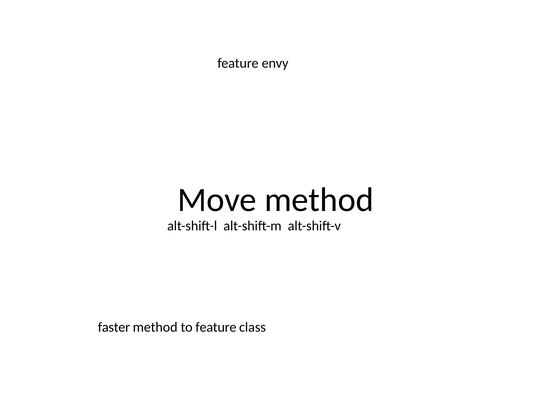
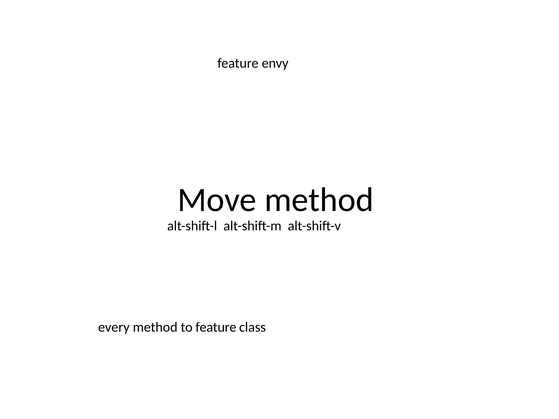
faster: faster -> every
